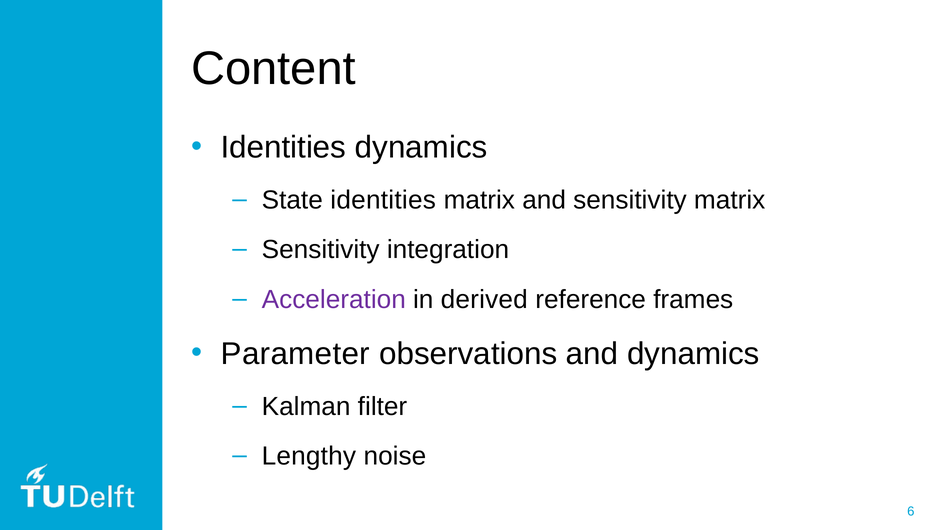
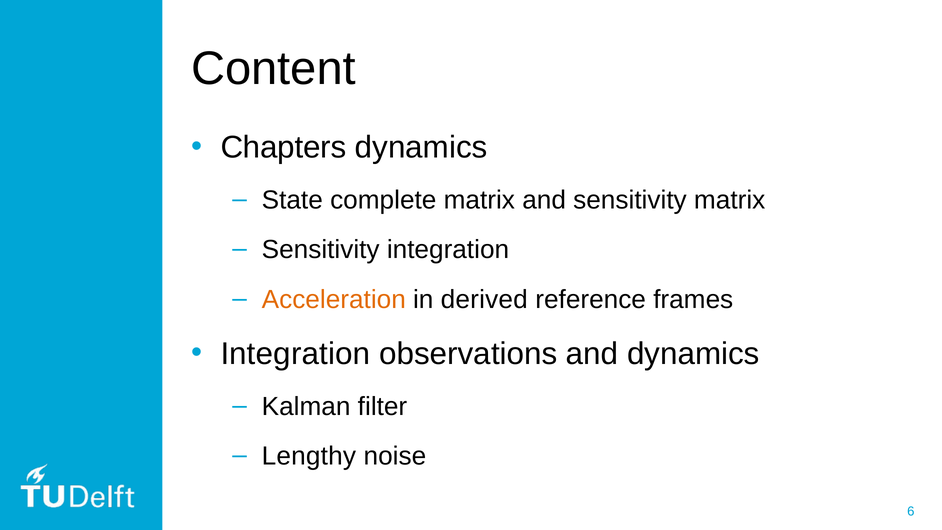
Identities at (283, 147): Identities -> Chapters
State identities: identities -> complete
Acceleration colour: purple -> orange
Parameter at (295, 354): Parameter -> Integration
